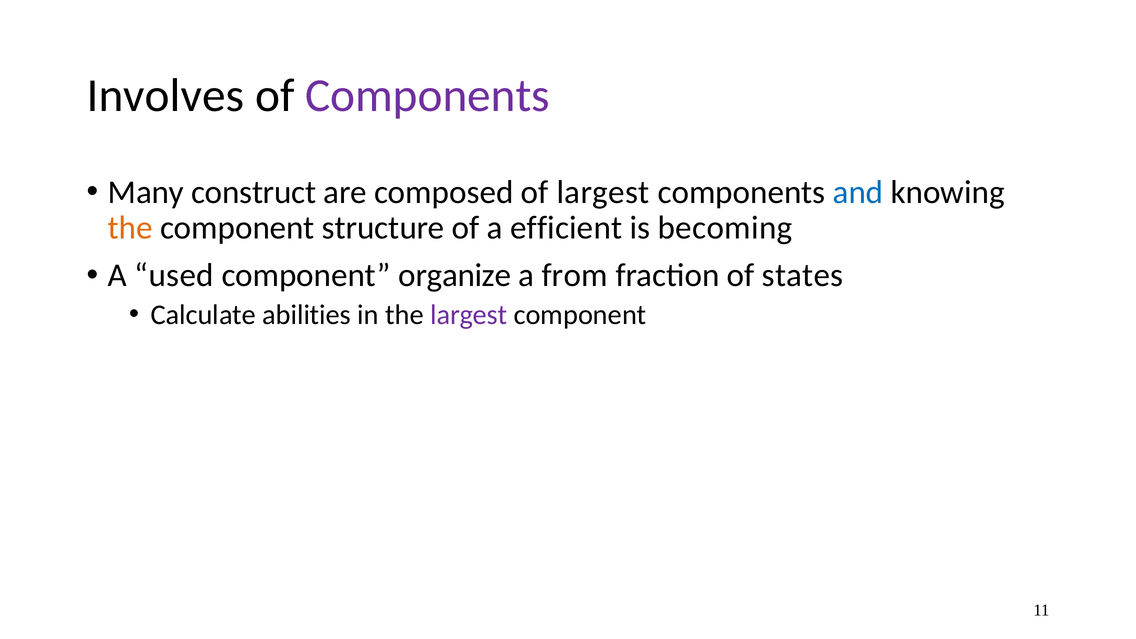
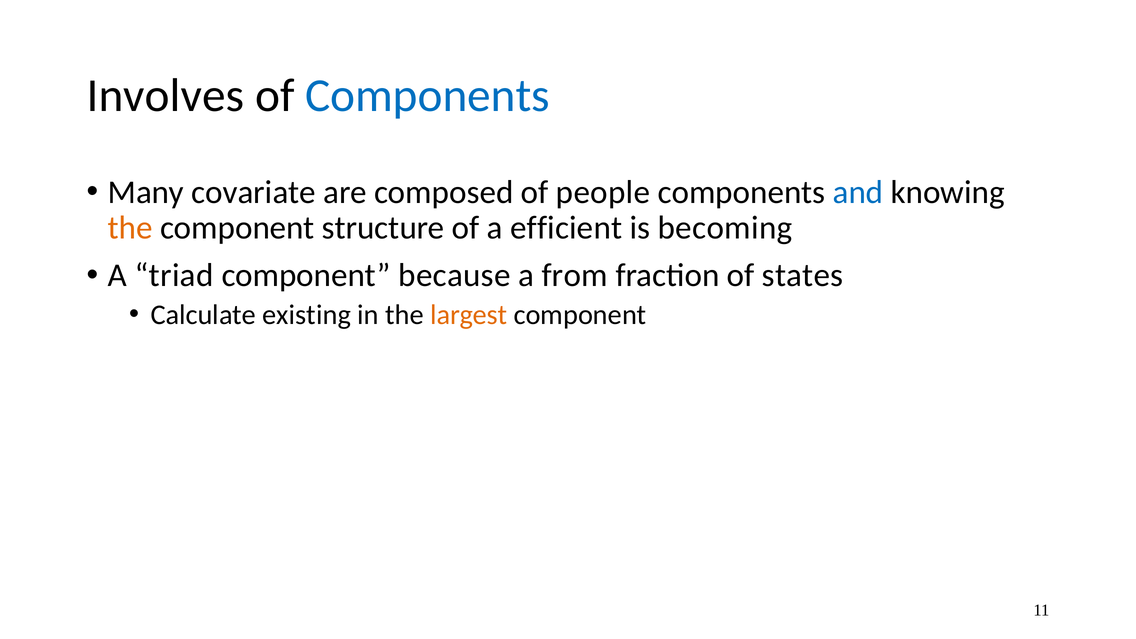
Components at (428, 95) colour: purple -> blue
construct: construct -> covariate
of largest: largest -> people
used: used -> triad
organize: organize -> because
abilities: abilities -> existing
largest at (469, 315) colour: purple -> orange
